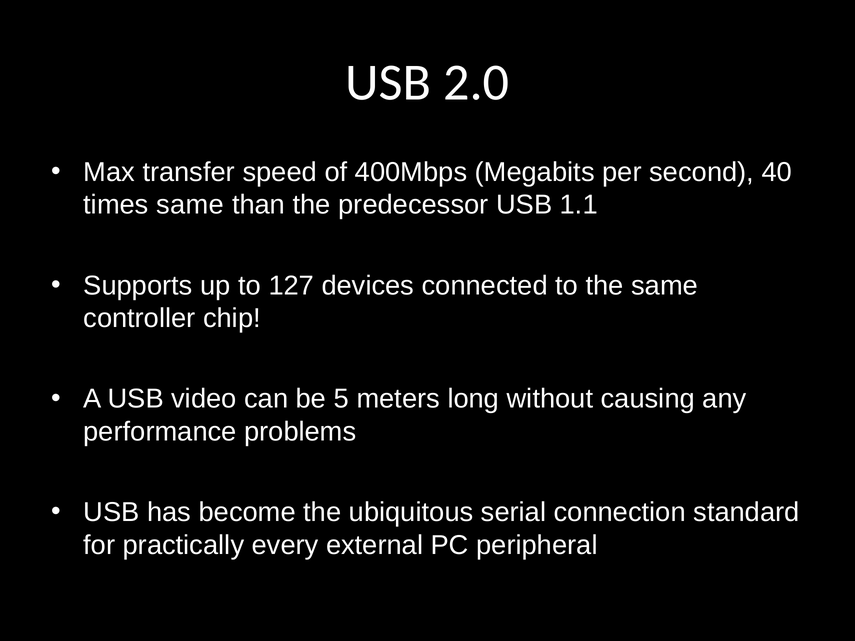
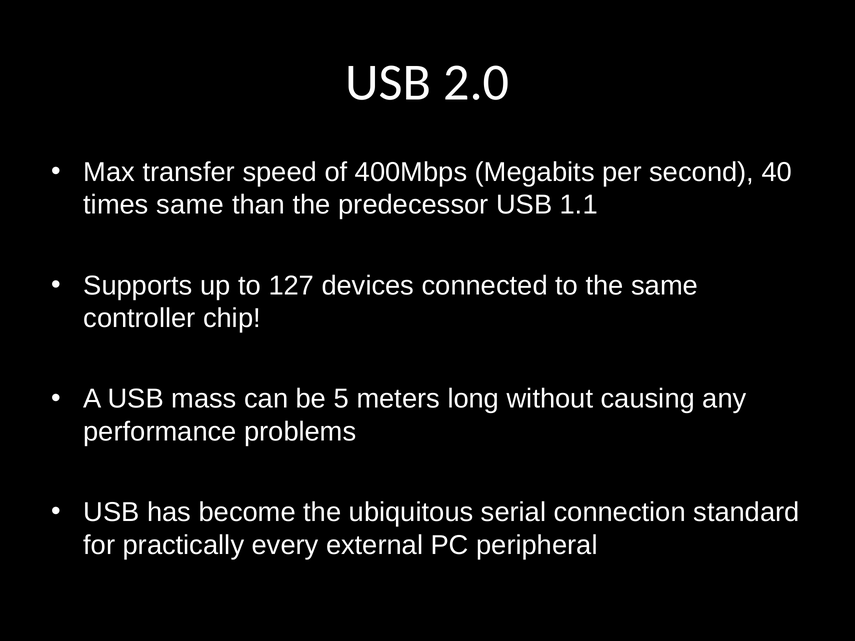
video: video -> mass
